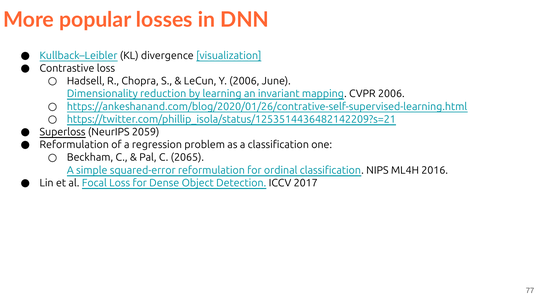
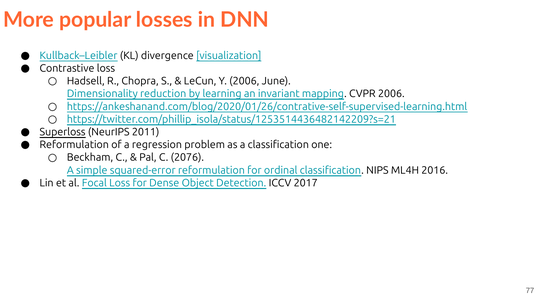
2059: 2059 -> 2011
2065: 2065 -> 2076
